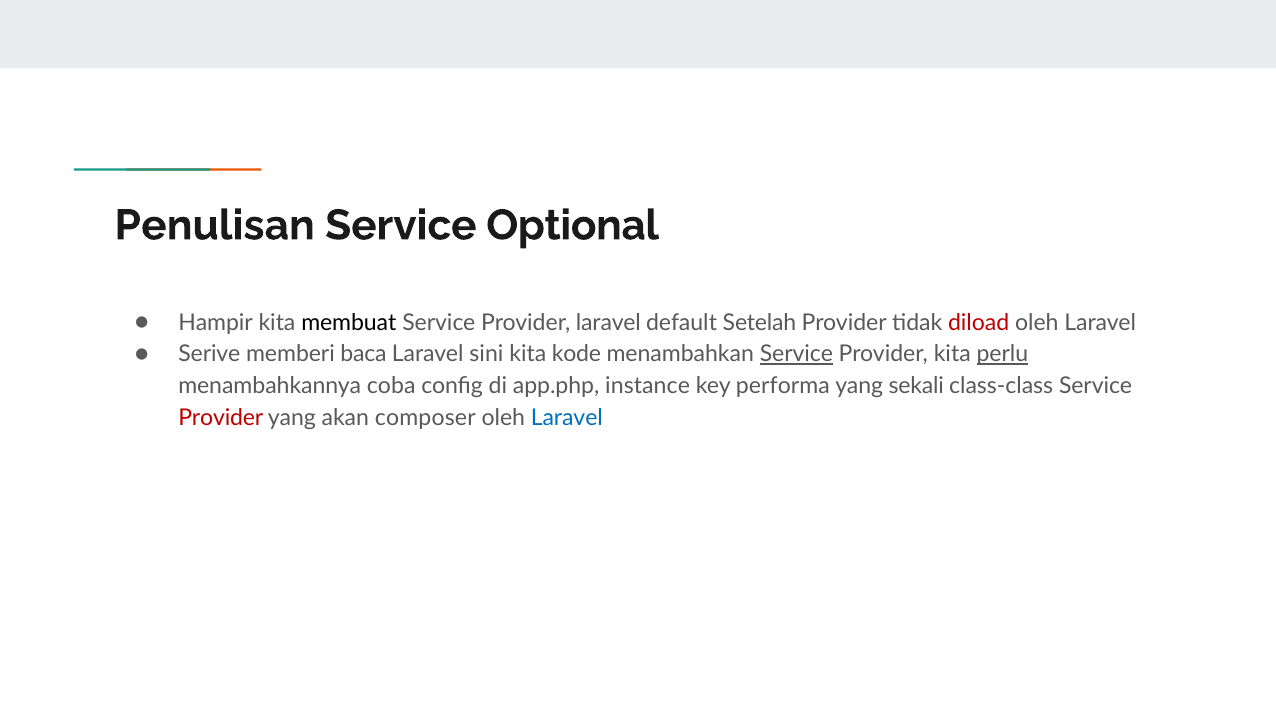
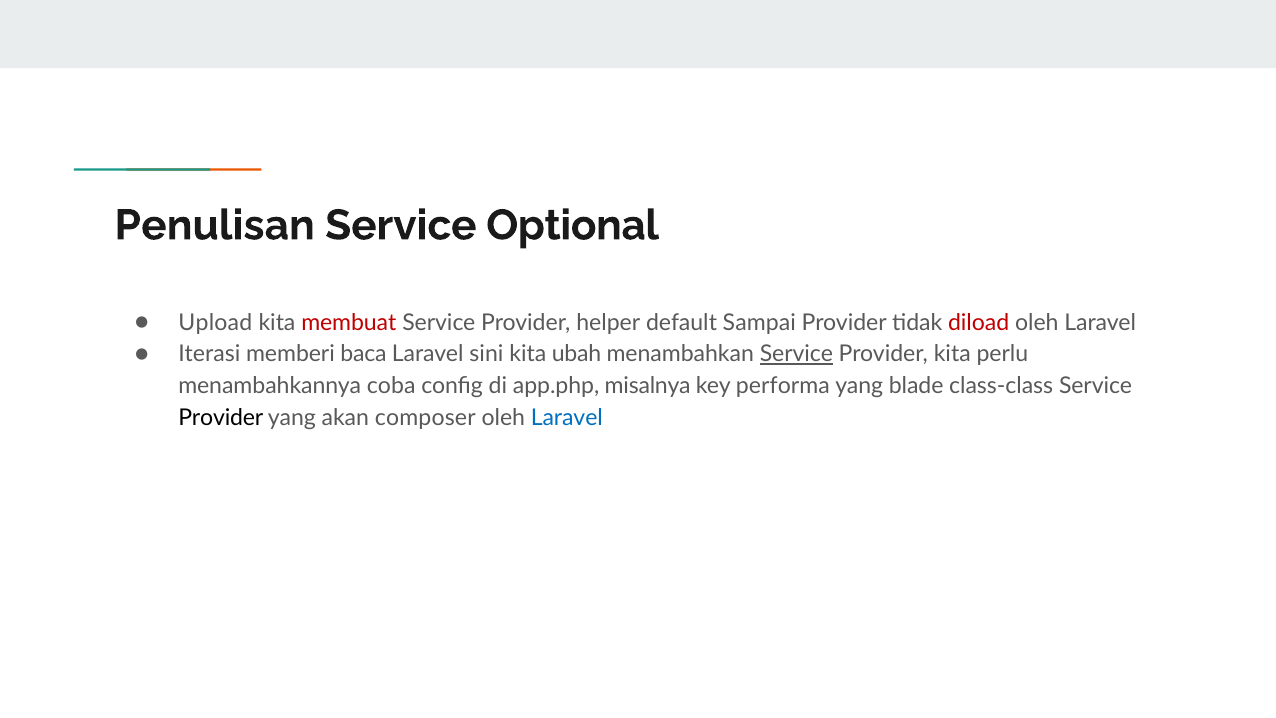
Hampir: Hampir -> Upload
membuat colour: black -> red
Provider laravel: laravel -> helper
Setelah: Setelah -> Sampai
Serive: Serive -> Iterasi
kode: kode -> ubah
perlu underline: present -> none
instance: instance -> misalnya
sekali: sekali -> blade
Provider at (221, 417) colour: red -> black
